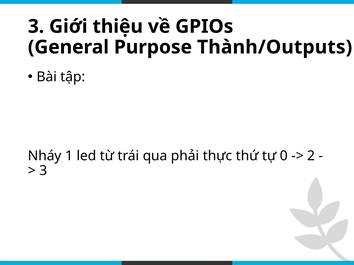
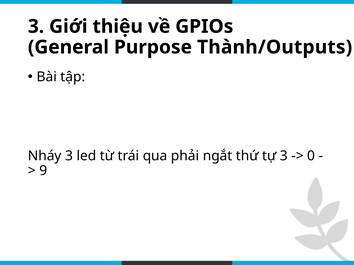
Nháy 1: 1 -> 3
thực: thực -> ngắt
tự 0: 0 -> 3
2: 2 -> 0
3 at (43, 171): 3 -> 9
